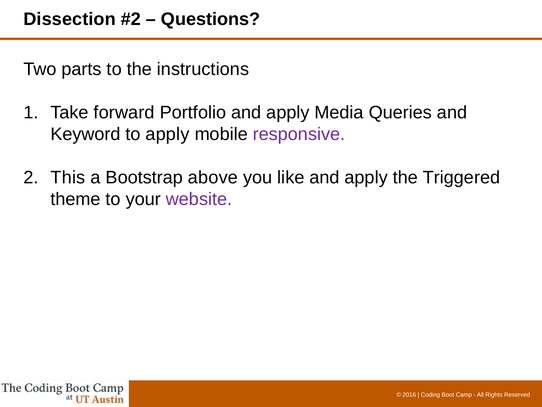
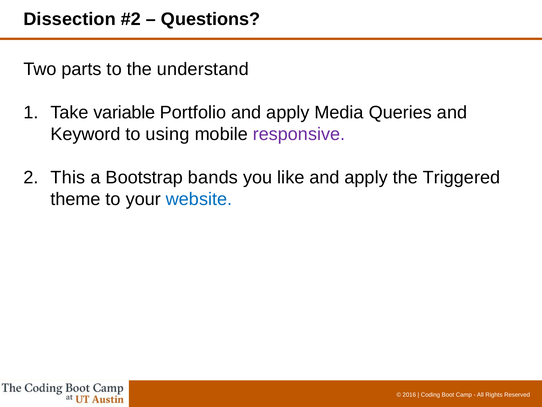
instructions: instructions -> understand
forward: forward -> variable
to apply: apply -> using
above: above -> bands
website colour: purple -> blue
